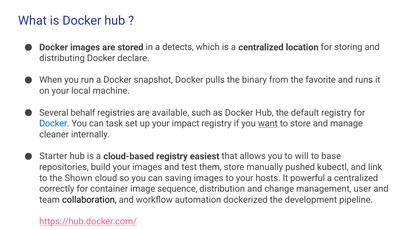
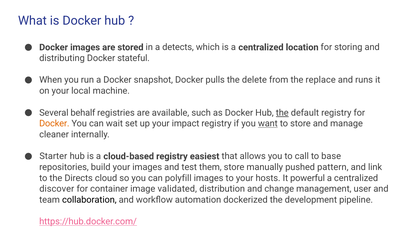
declare: declare -> stateful
binary: binary -> delete
favorite: favorite -> replace
the at (282, 113) underline: none -> present
Docker at (54, 124) colour: blue -> orange
task: task -> wait
will: will -> call
kubectl: kubectl -> pattern
Shown: Shown -> Directs
saving: saving -> polyfill
correctly: correctly -> discover
sequence: sequence -> validated
